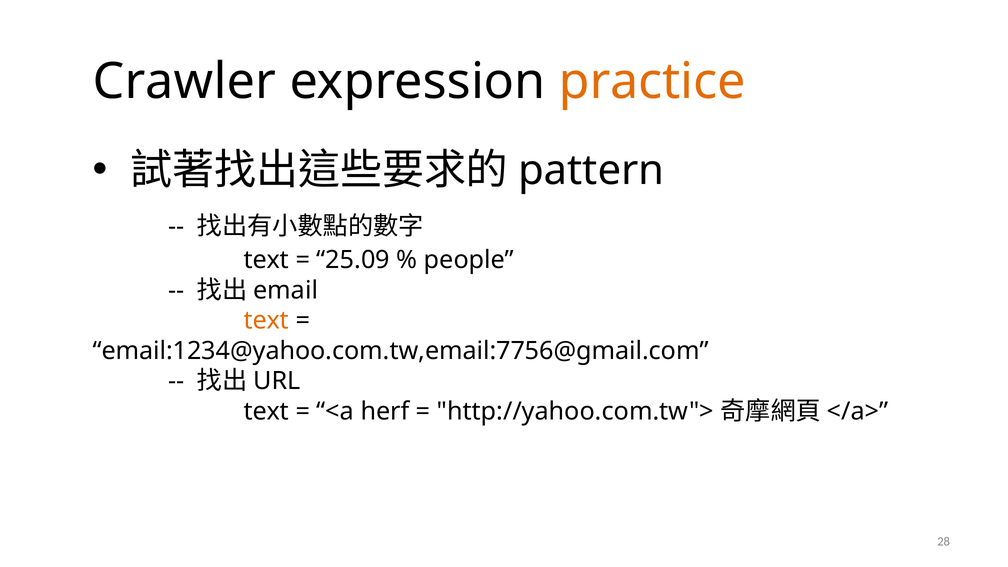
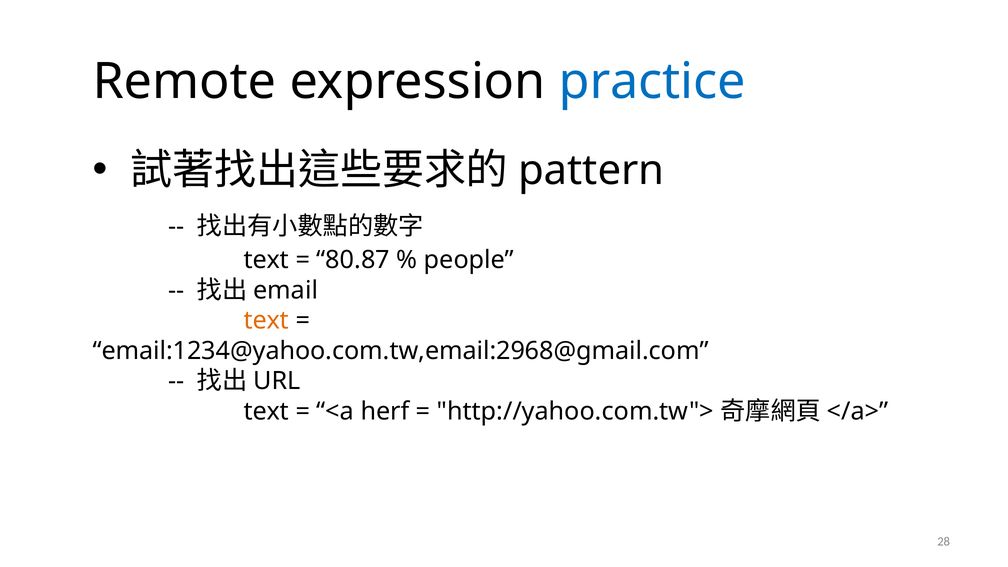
Crawler: Crawler -> Remote
practice colour: orange -> blue
25.09: 25.09 -> 80.87
email:1234@yahoo.com.tw,email:7756@gmail.com: email:1234@yahoo.com.tw,email:7756@gmail.com -> email:1234@yahoo.com.tw,email:2968@gmail.com
